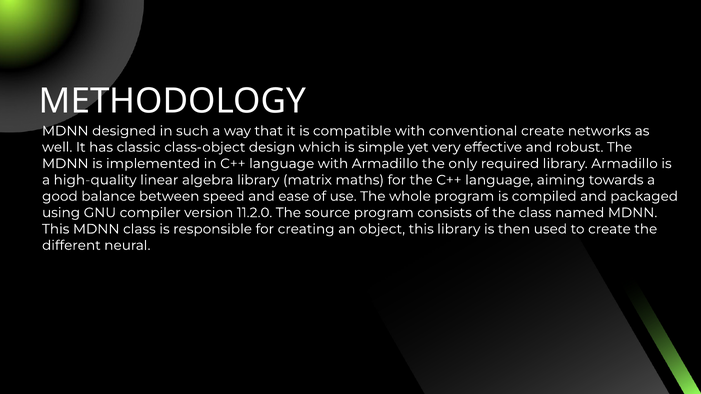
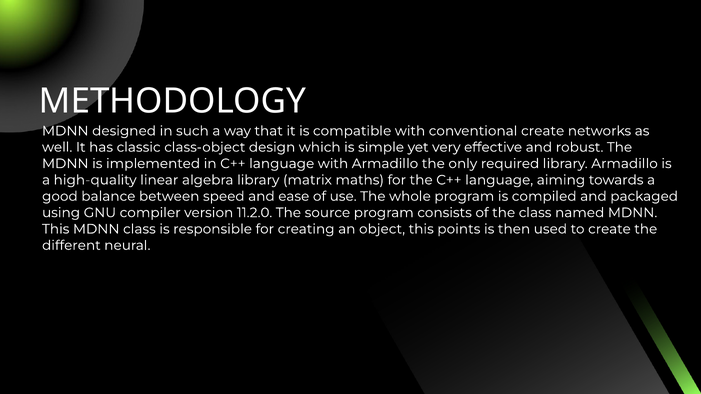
this library: library -> points
